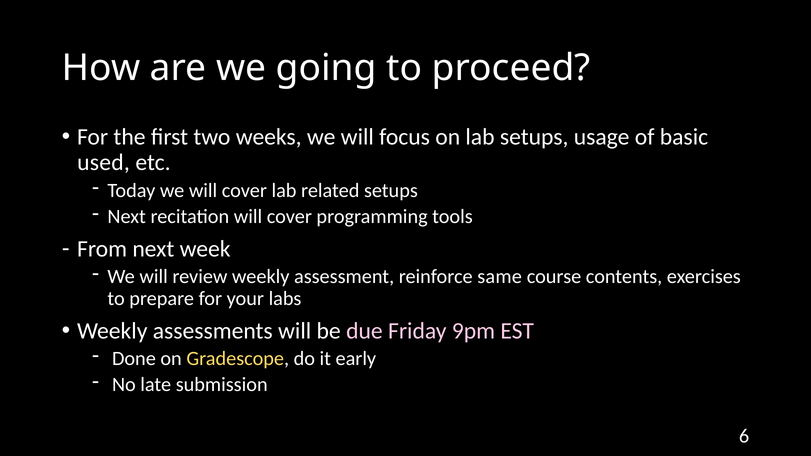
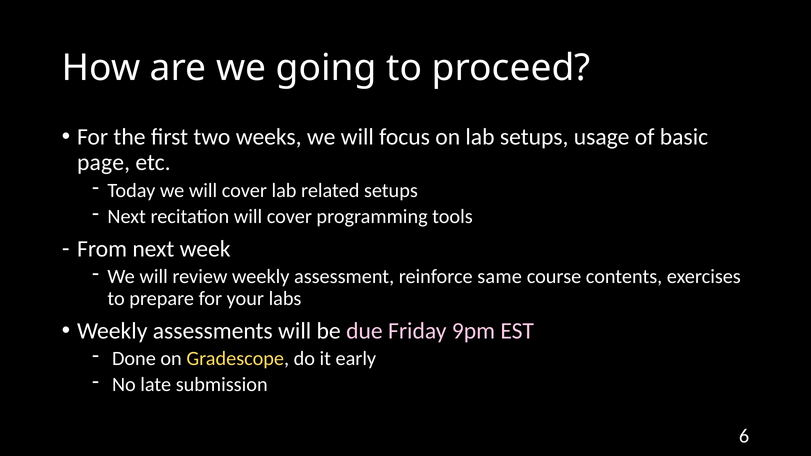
used: used -> page
